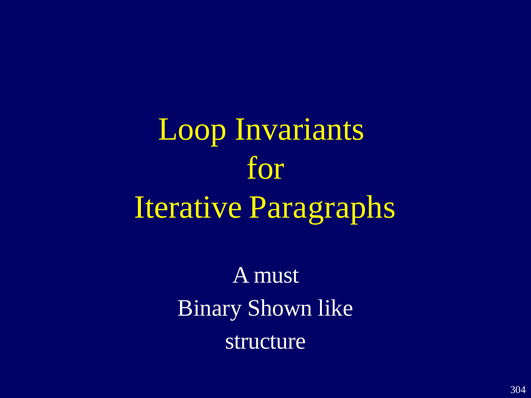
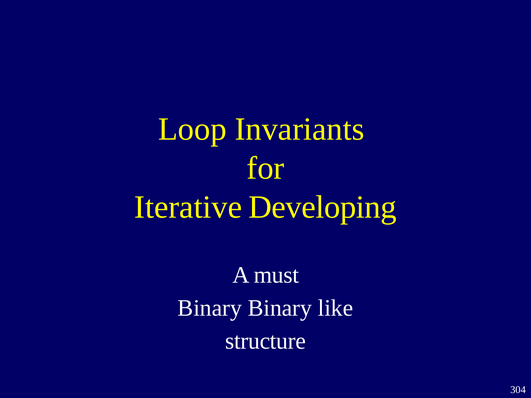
Paragraphs: Paragraphs -> Developing
Binary Shown: Shown -> Binary
